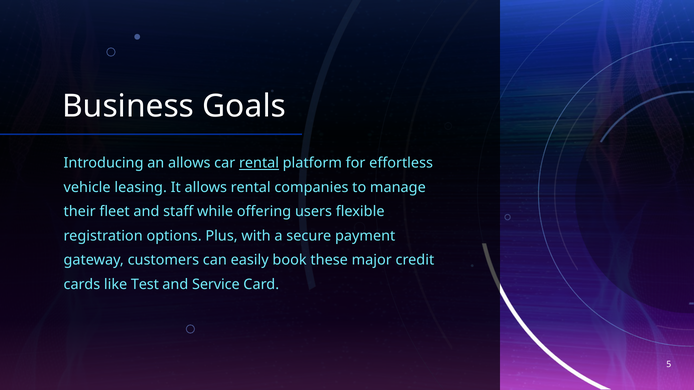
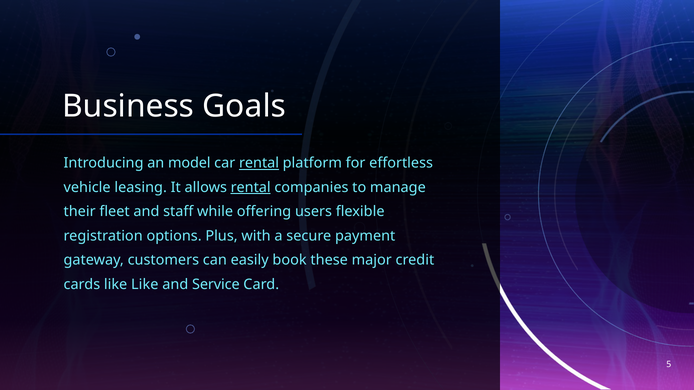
an allows: allows -> model
rental at (251, 188) underline: none -> present
like Test: Test -> Like
